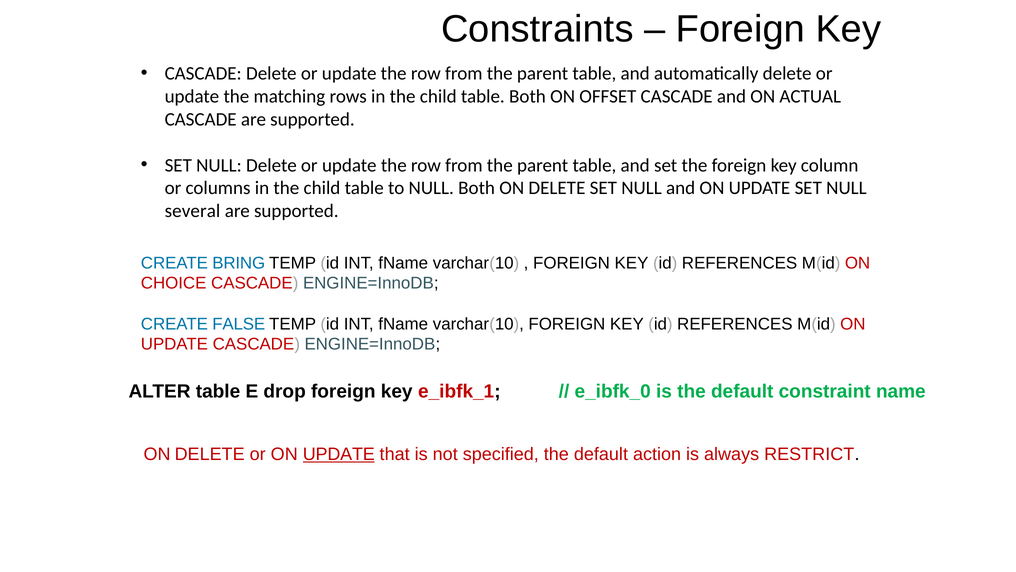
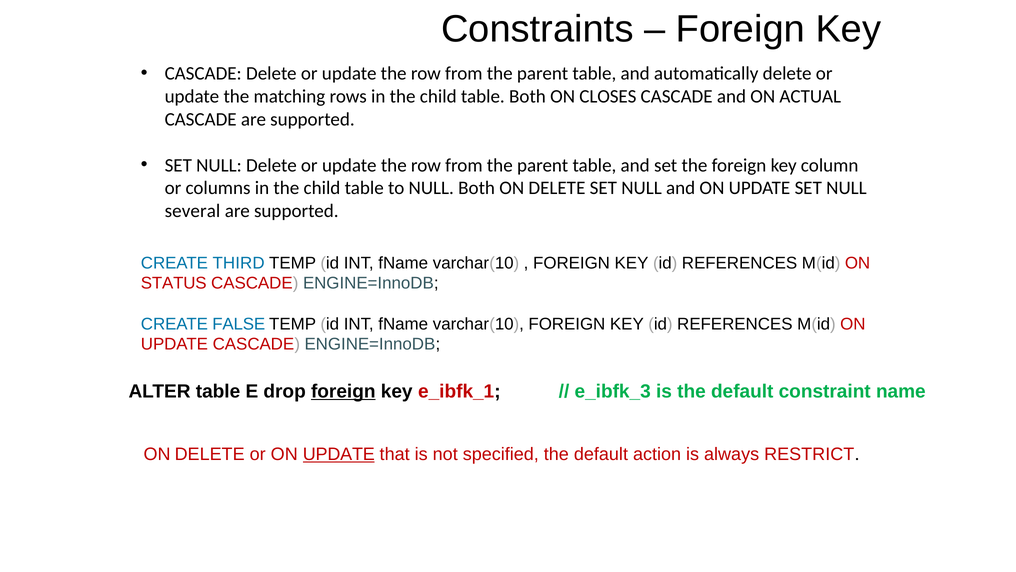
OFFSET: OFFSET -> CLOSES
BRING: BRING -> THIRD
CHOICE: CHOICE -> STATUS
foreign at (343, 391) underline: none -> present
e_ibfk_0: e_ibfk_0 -> e_ibfk_3
